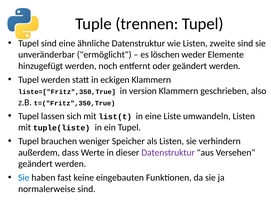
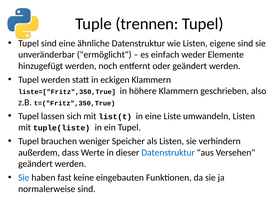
zweite: zweite -> eigene
löschen: löschen -> einfach
version: version -> höhere
Datenstruktur at (168, 152) colour: purple -> blue
